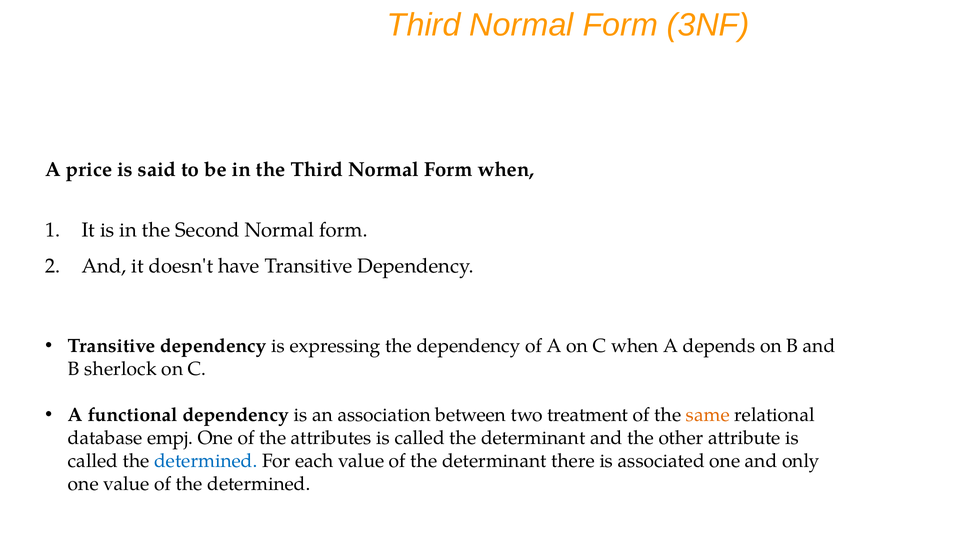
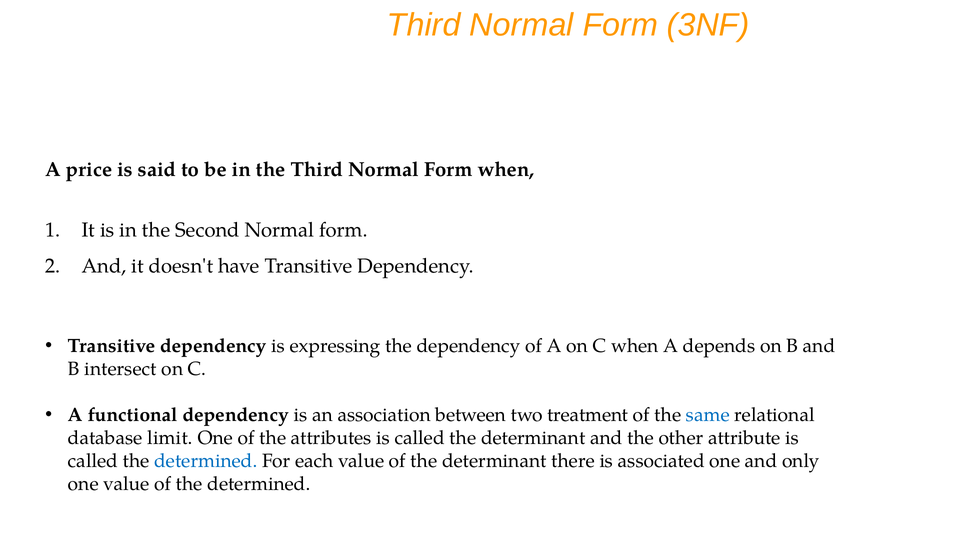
sherlock: sherlock -> intersect
same colour: orange -> blue
empj: empj -> limit
